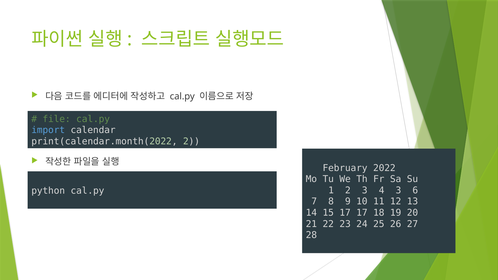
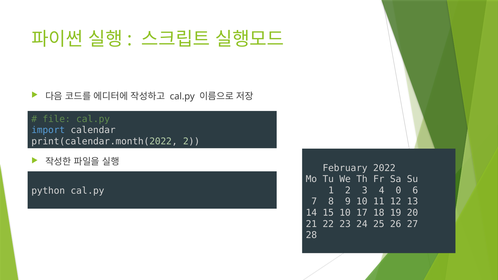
4 3: 3 -> 0
15 17: 17 -> 10
